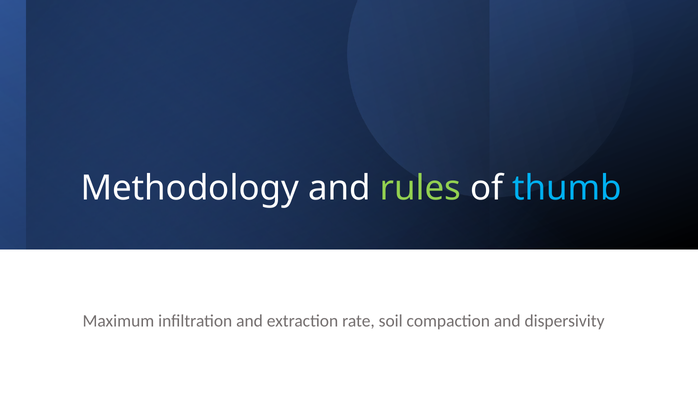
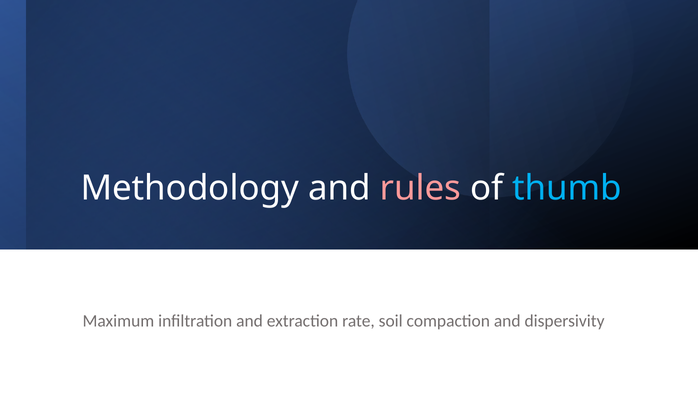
rules colour: light green -> pink
